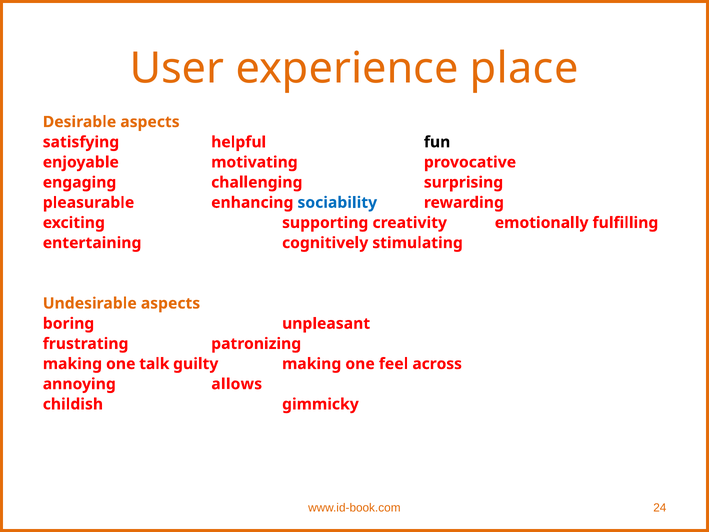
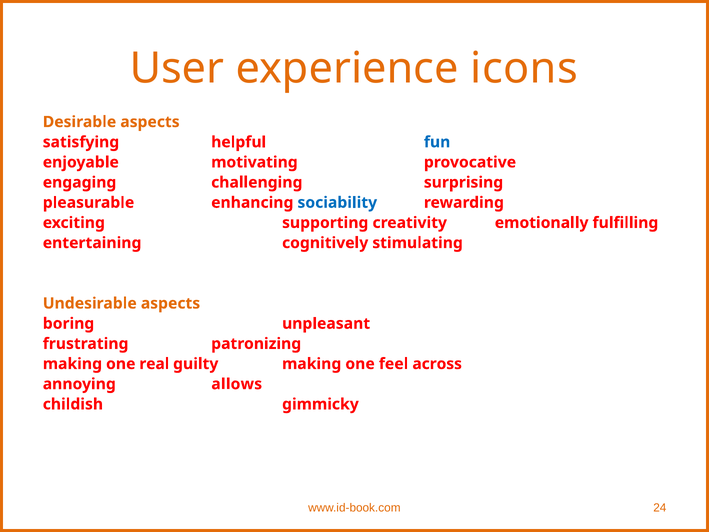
place: place -> icons
fun colour: black -> blue
talk: talk -> real
